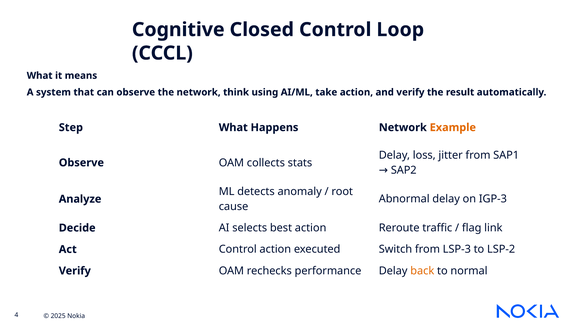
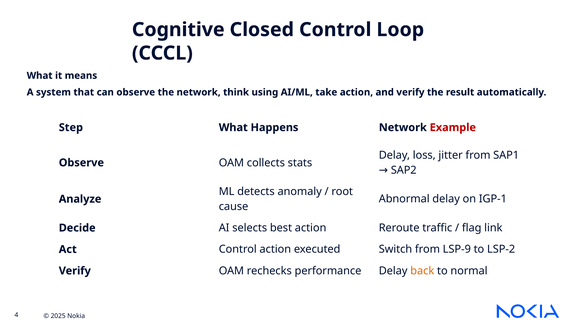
Example colour: orange -> red
IGP-3: IGP-3 -> IGP-1
LSP-3: LSP-3 -> LSP-9
